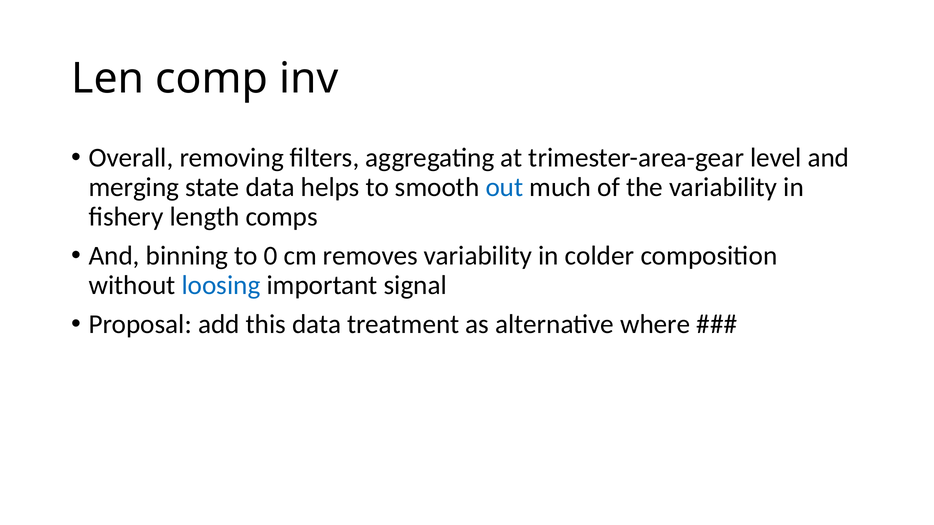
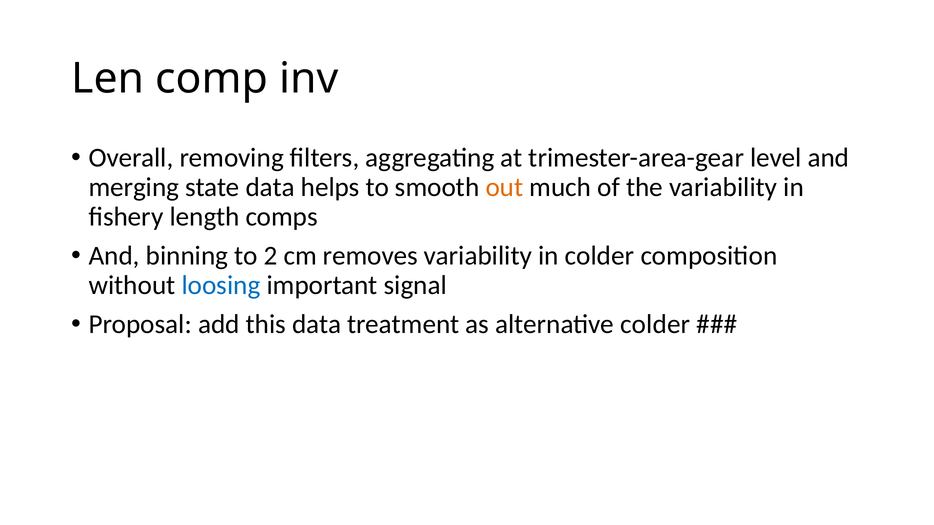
out colour: blue -> orange
0: 0 -> 2
alternative where: where -> colder
